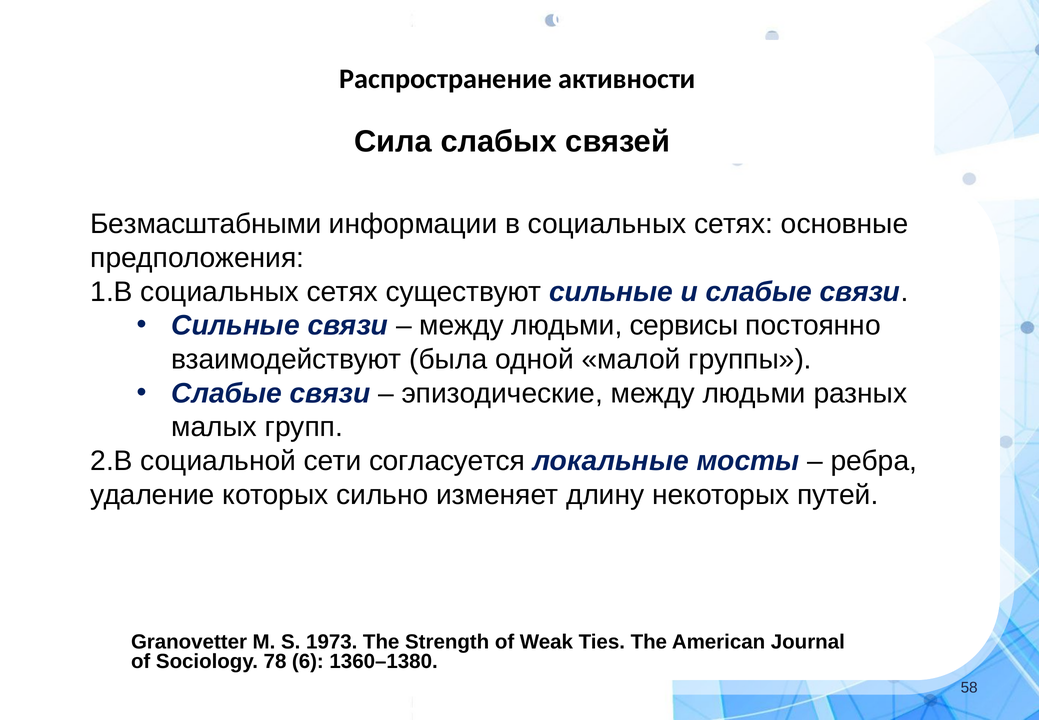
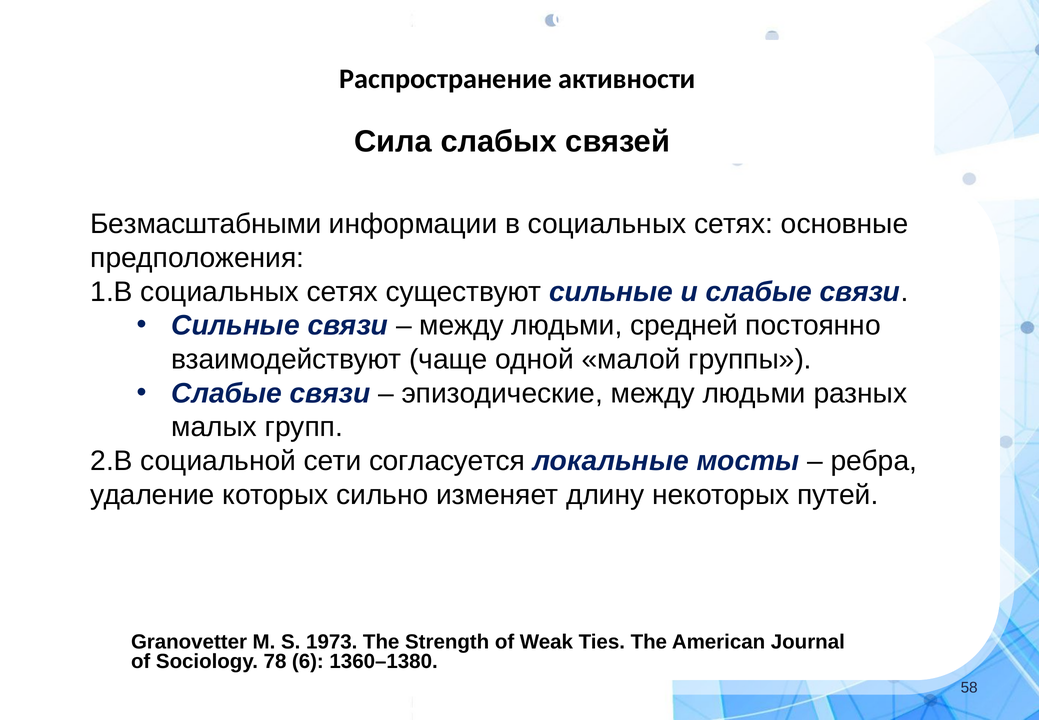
сервисы: сервисы -> средней
была: была -> чаще
